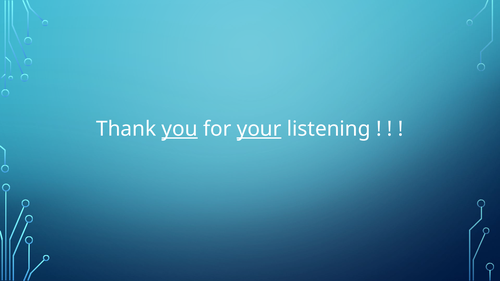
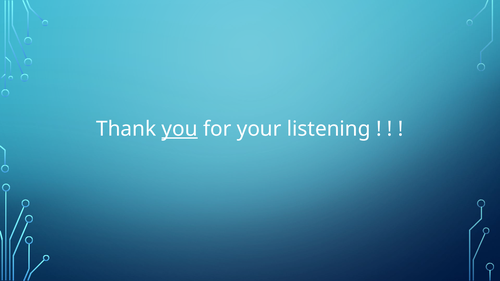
your underline: present -> none
